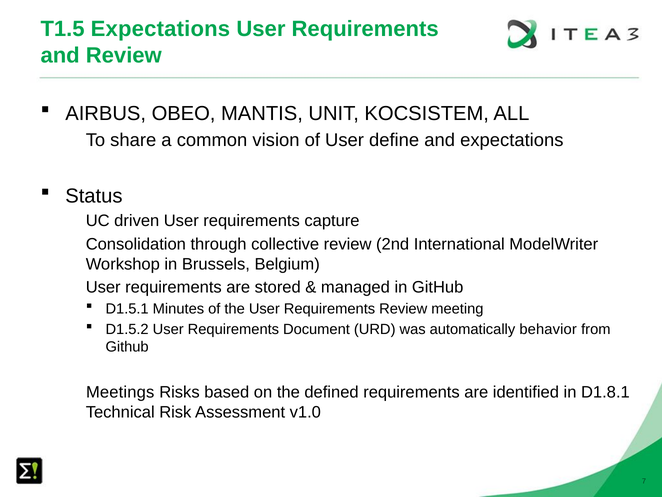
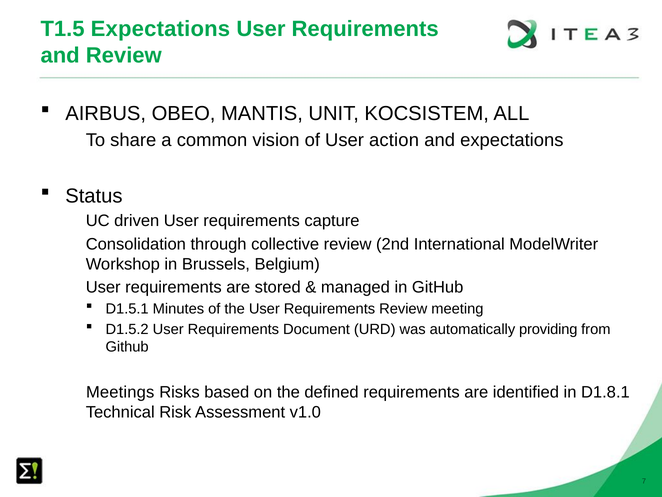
define: define -> action
behavior: behavior -> providing
